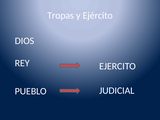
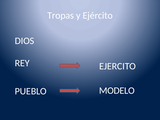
JUDICIAL: JUDICIAL -> MODELO
